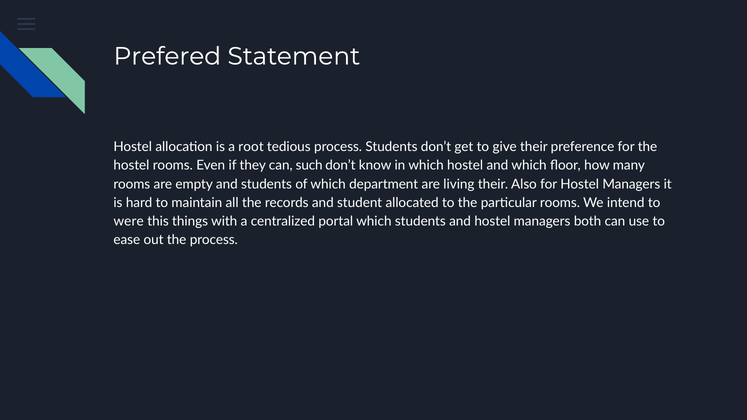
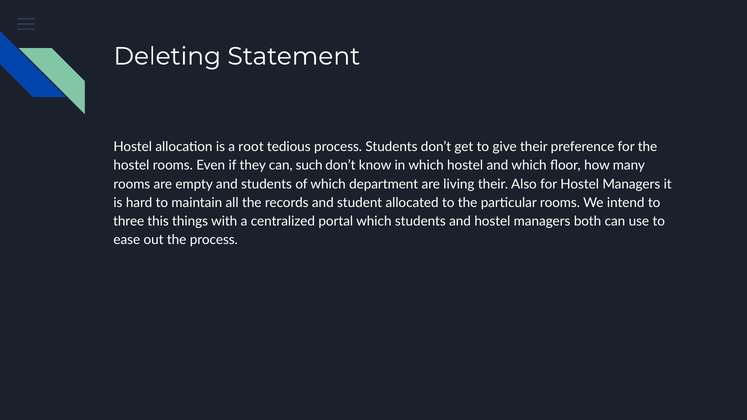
Prefered: Prefered -> Deleting
were: were -> three
